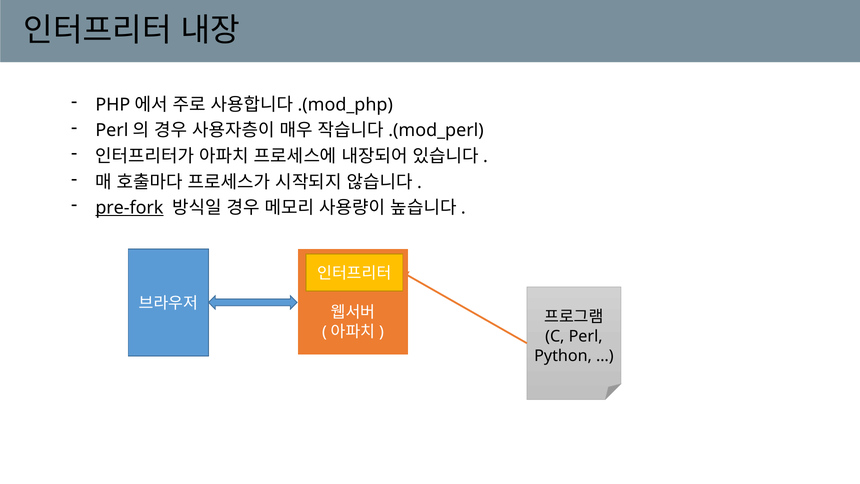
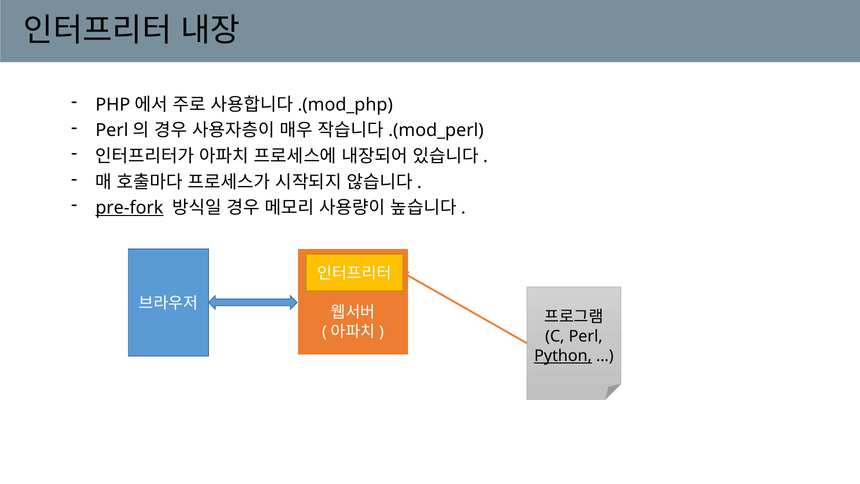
Python underline: none -> present
